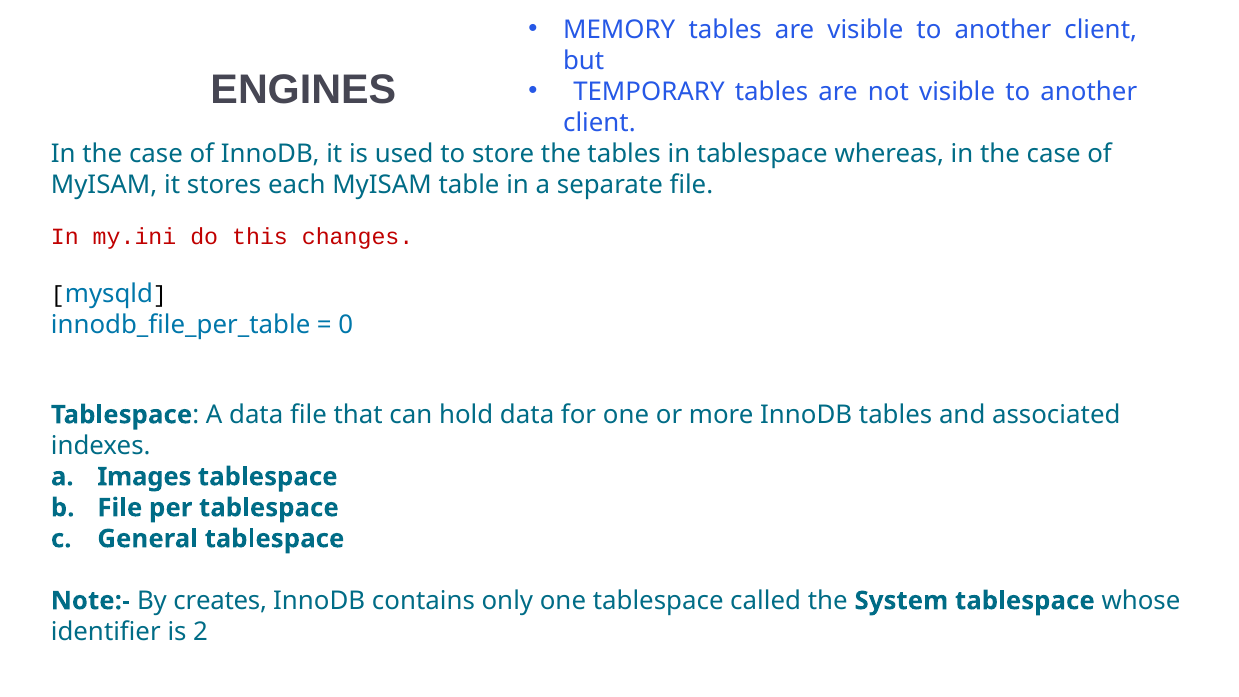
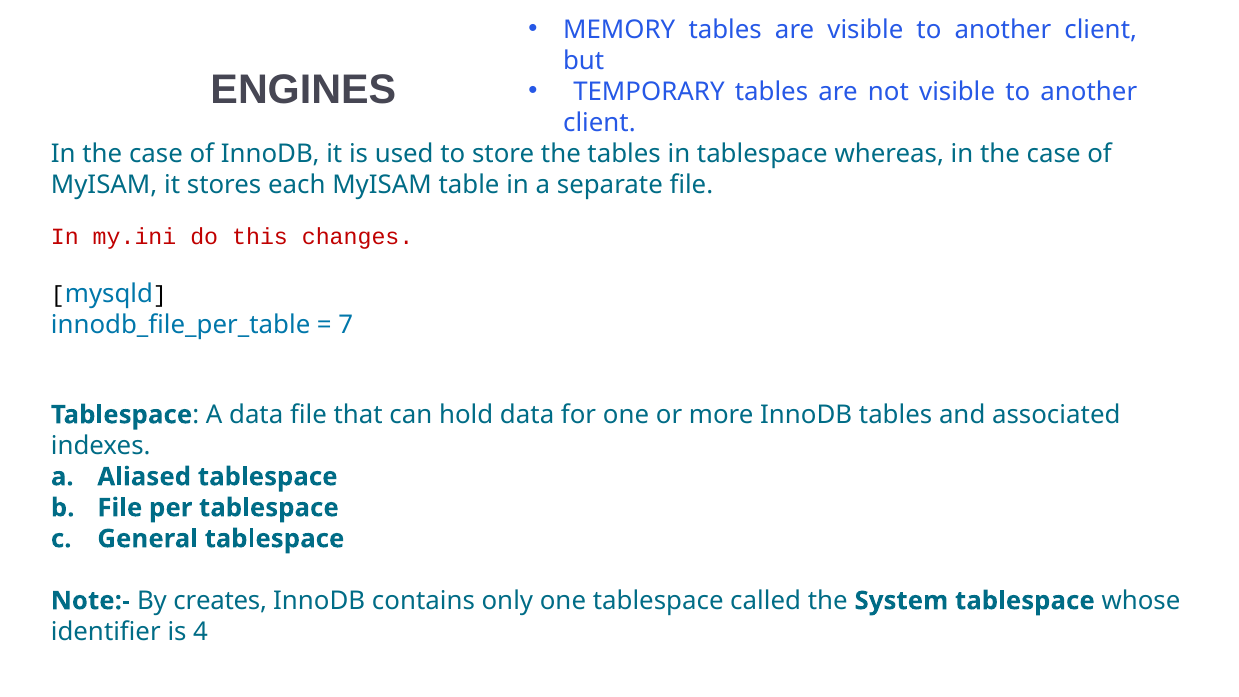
0: 0 -> 7
Images: Images -> Aliased
2: 2 -> 4
